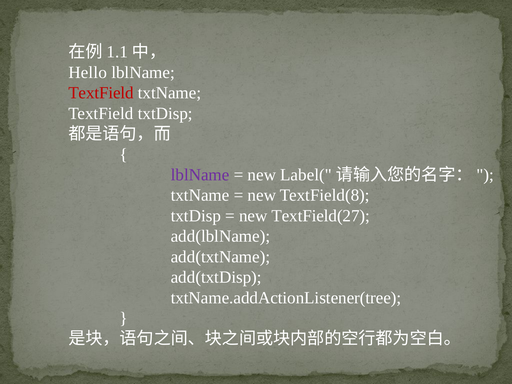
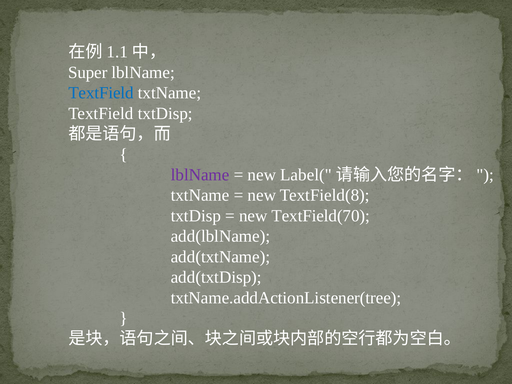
Hello: Hello -> Super
TextField at (101, 93) colour: red -> blue
TextField(27: TextField(27 -> TextField(70
